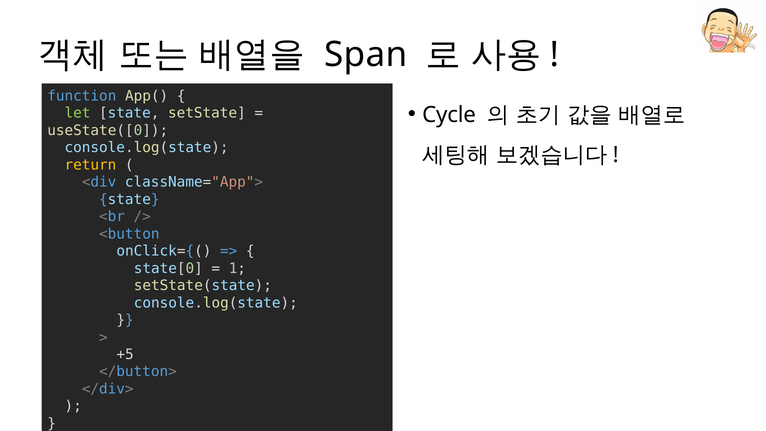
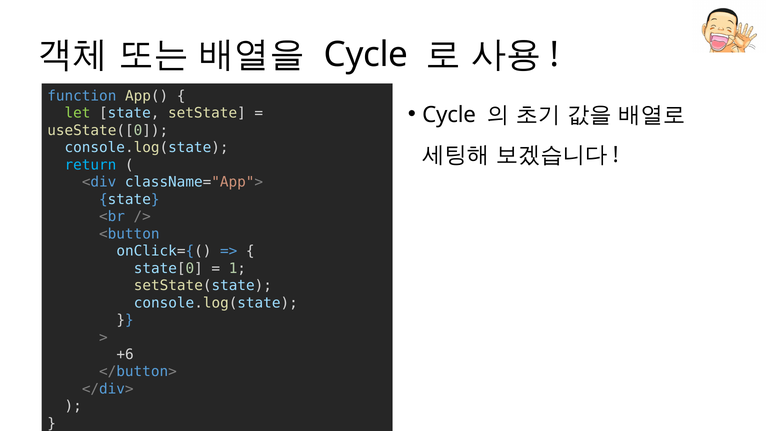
Span at (366, 55): Span -> Cycle
return colour: yellow -> light blue
+5: +5 -> +6
